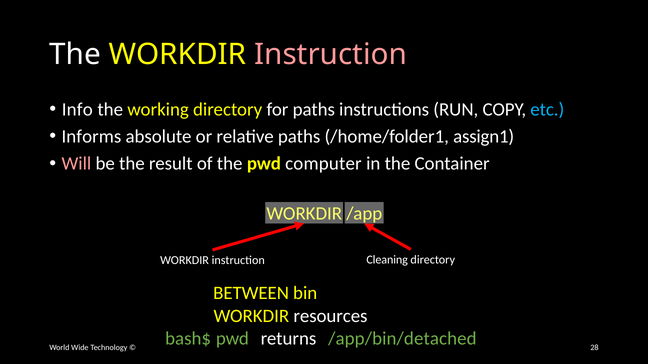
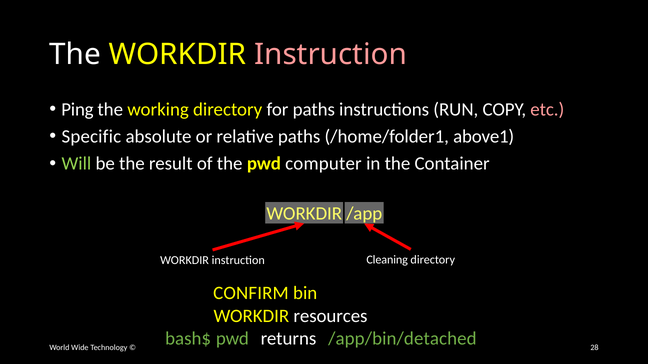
Info: Info -> Ping
etc colour: light blue -> pink
Informs: Informs -> Specific
assign1: assign1 -> above1
Will colour: pink -> light green
BETWEEN: BETWEEN -> CONFIRM
